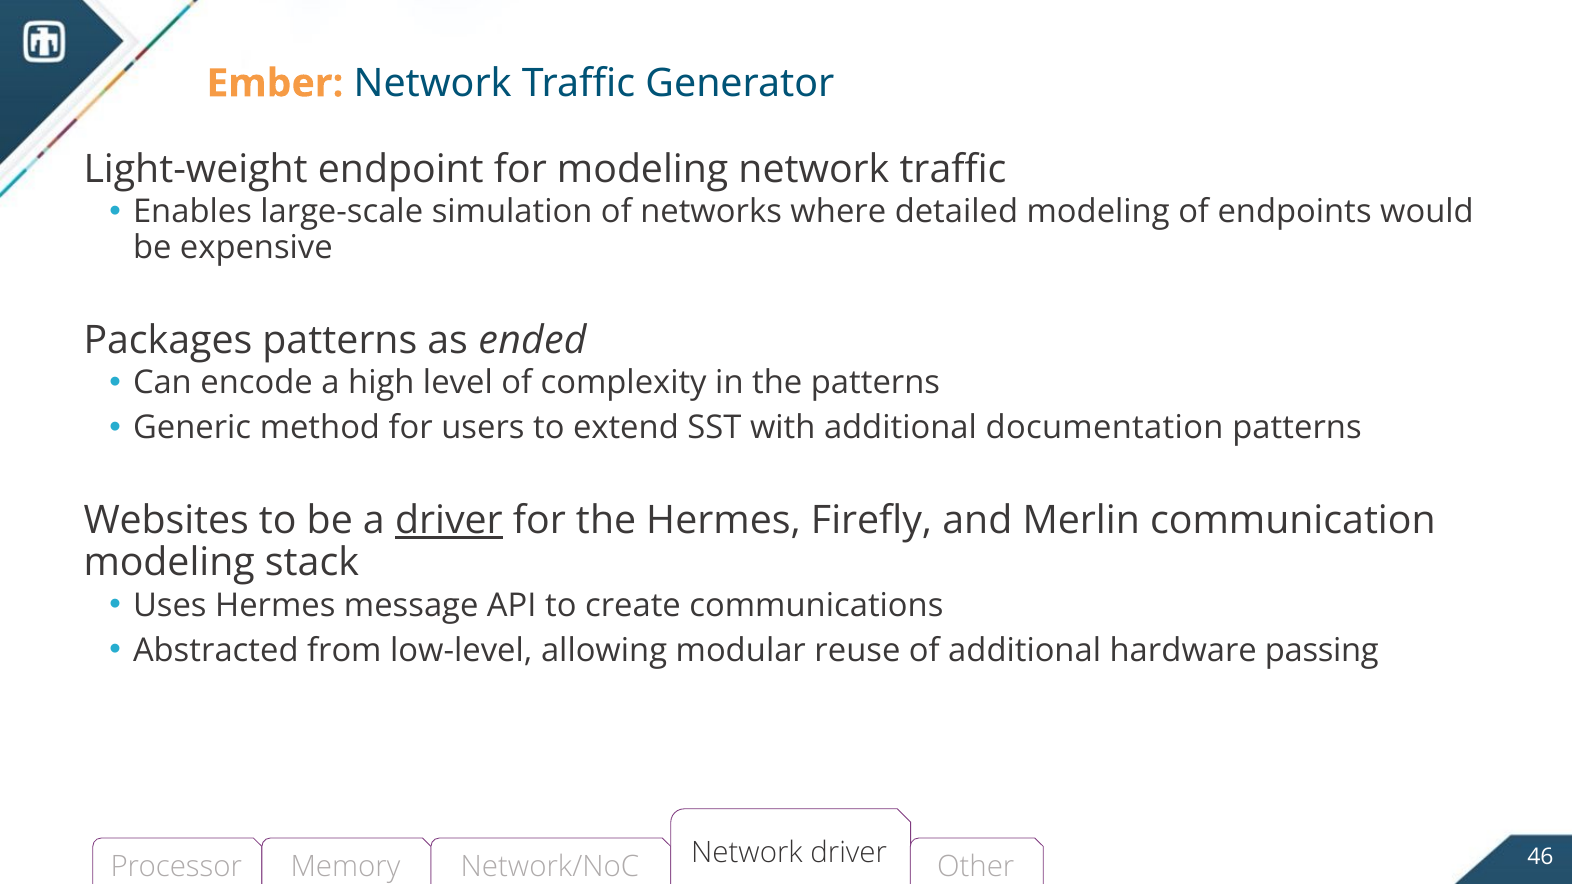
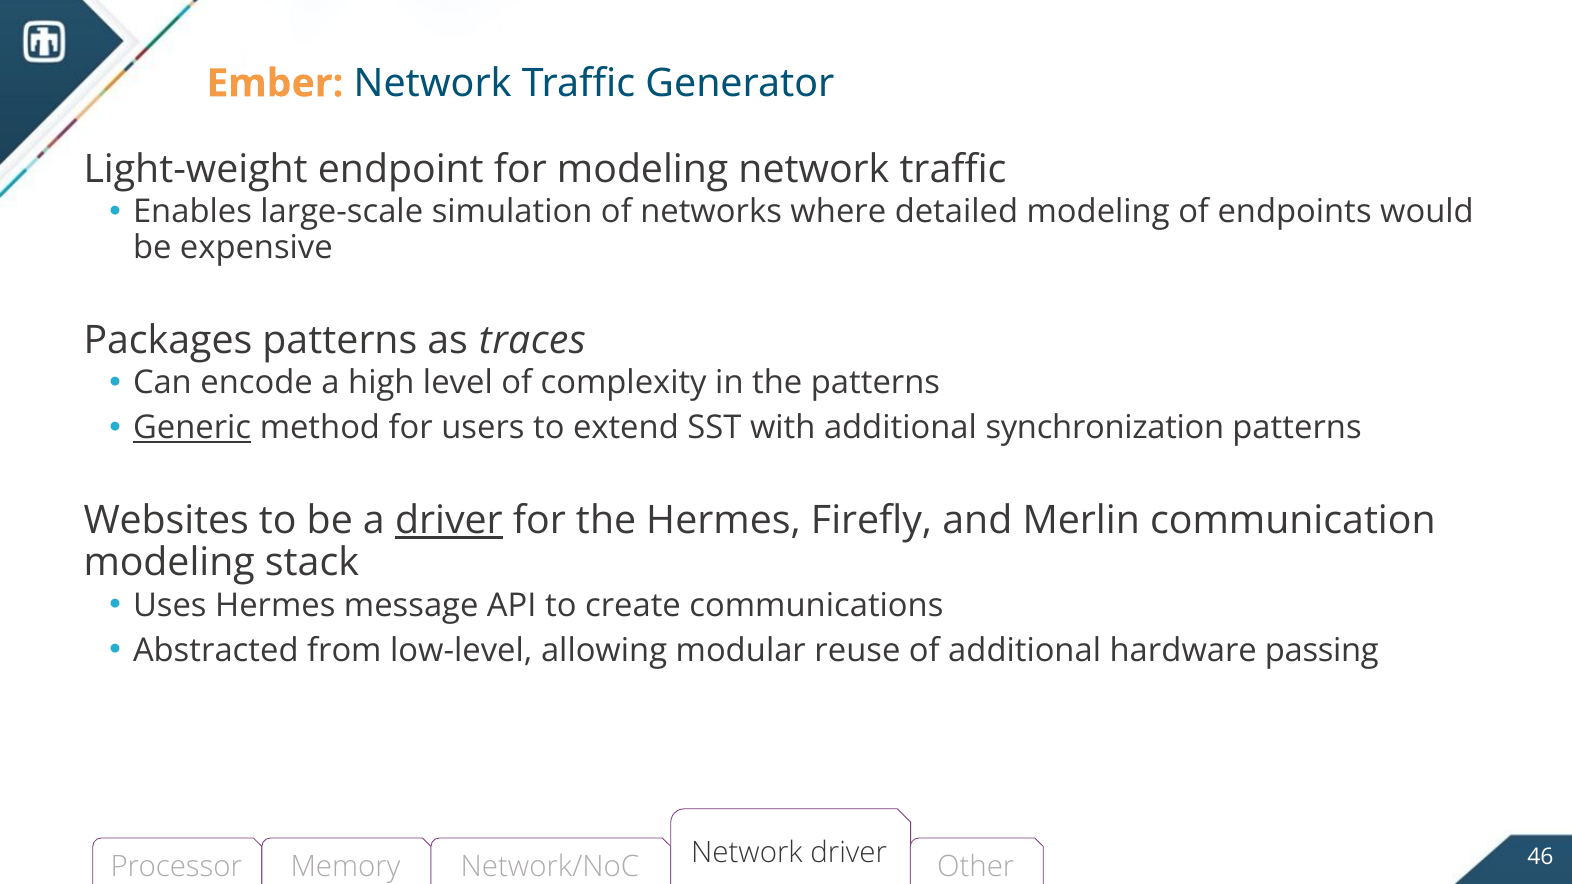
ended: ended -> traces
Generic underline: none -> present
documentation: documentation -> synchronization
